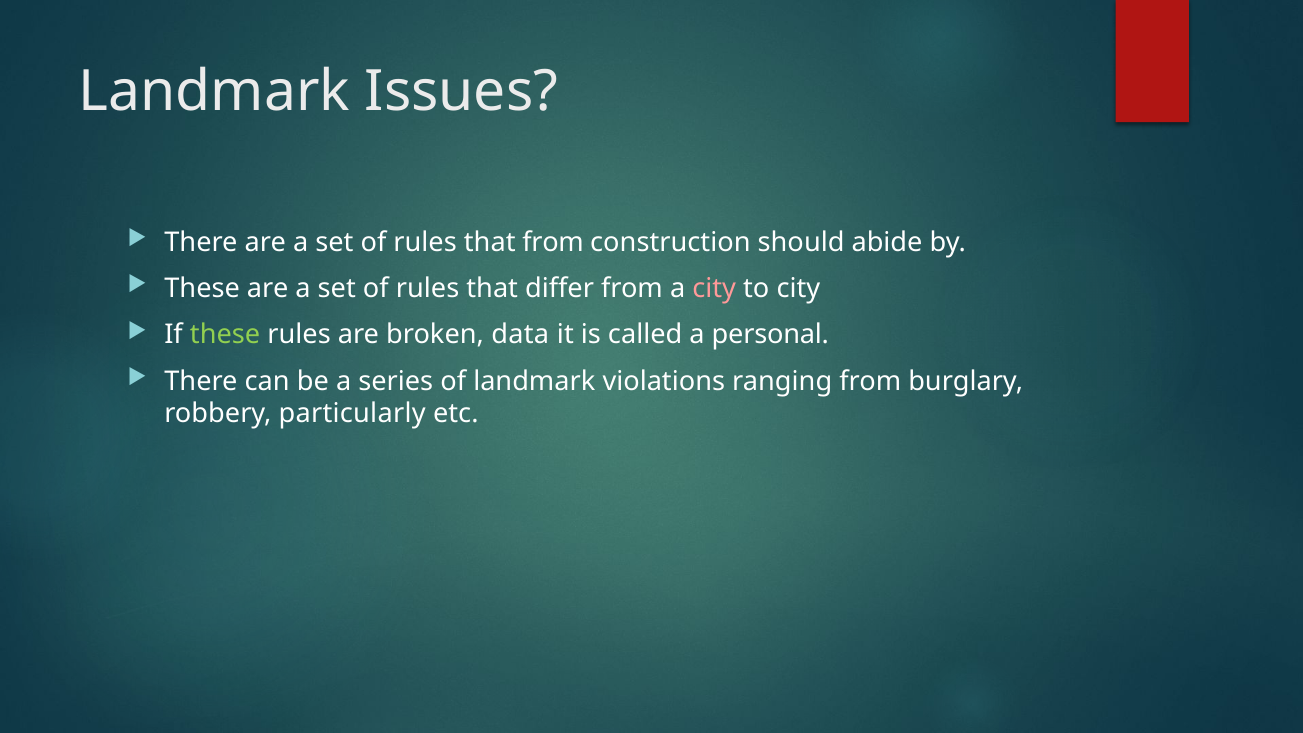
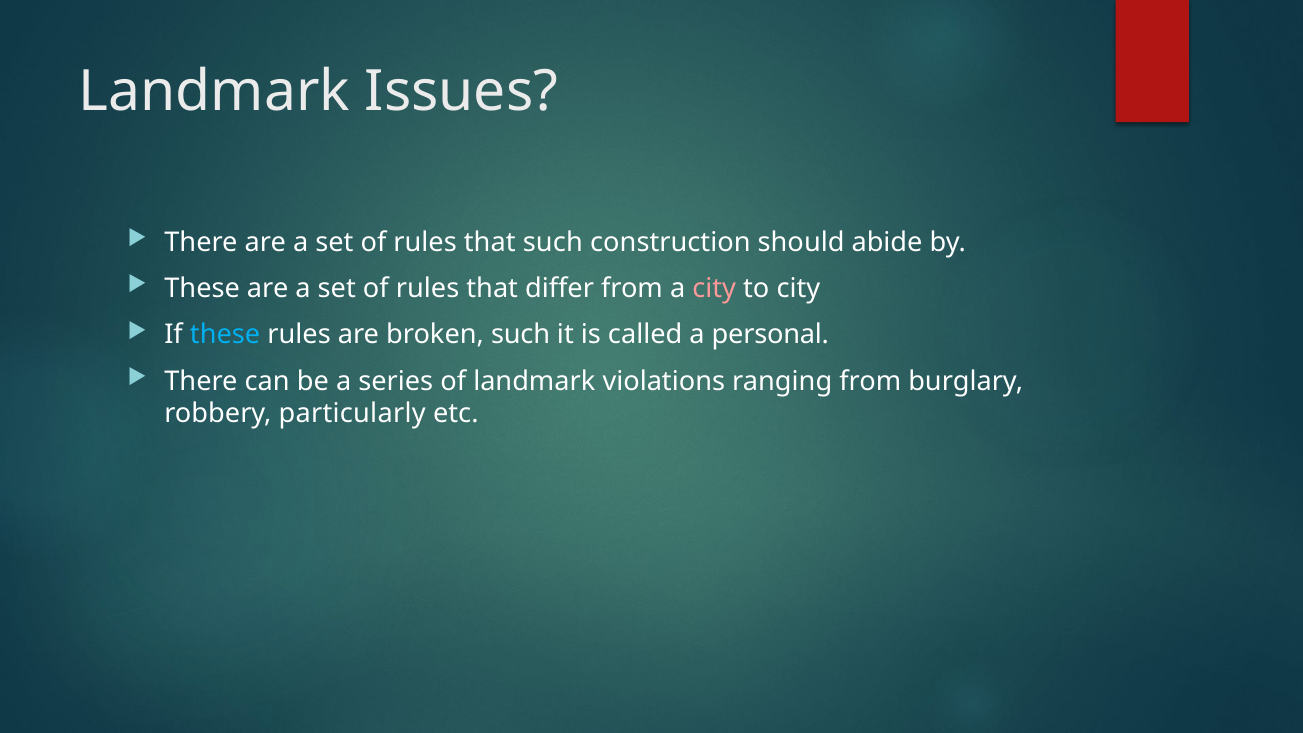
that from: from -> such
these at (225, 335) colour: light green -> light blue
broken data: data -> such
